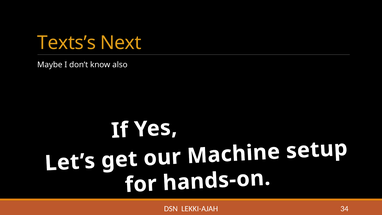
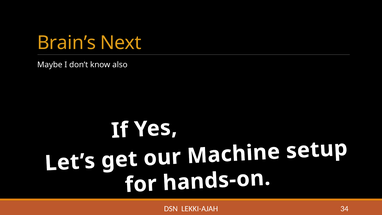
Texts’s: Texts’s -> Brain’s
